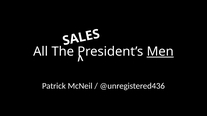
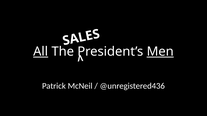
All underline: none -> present
